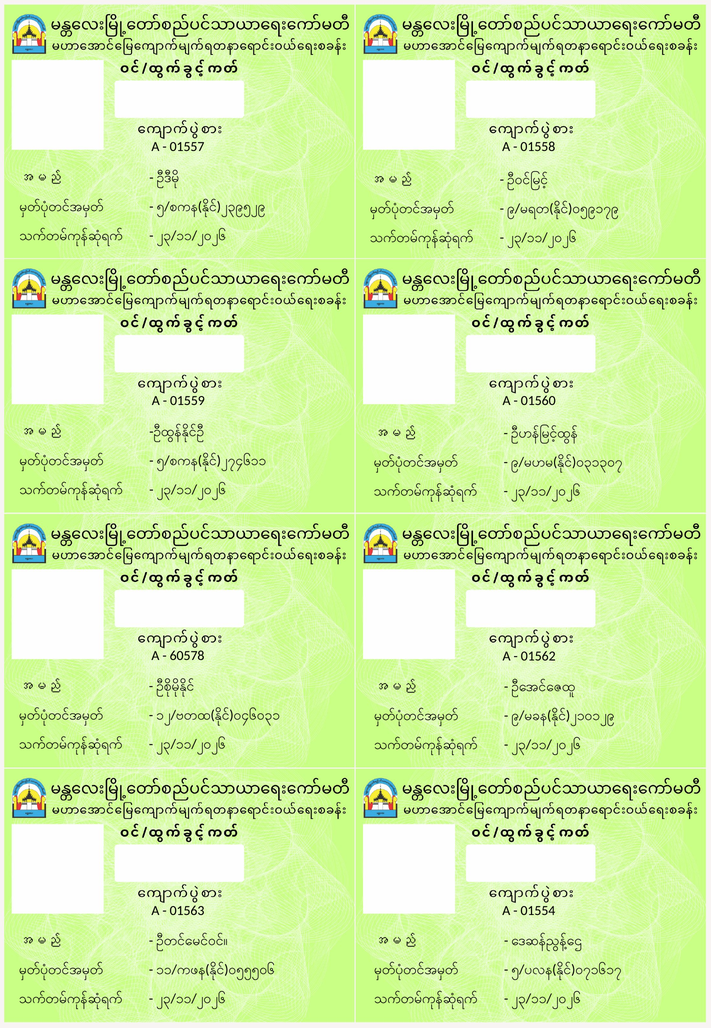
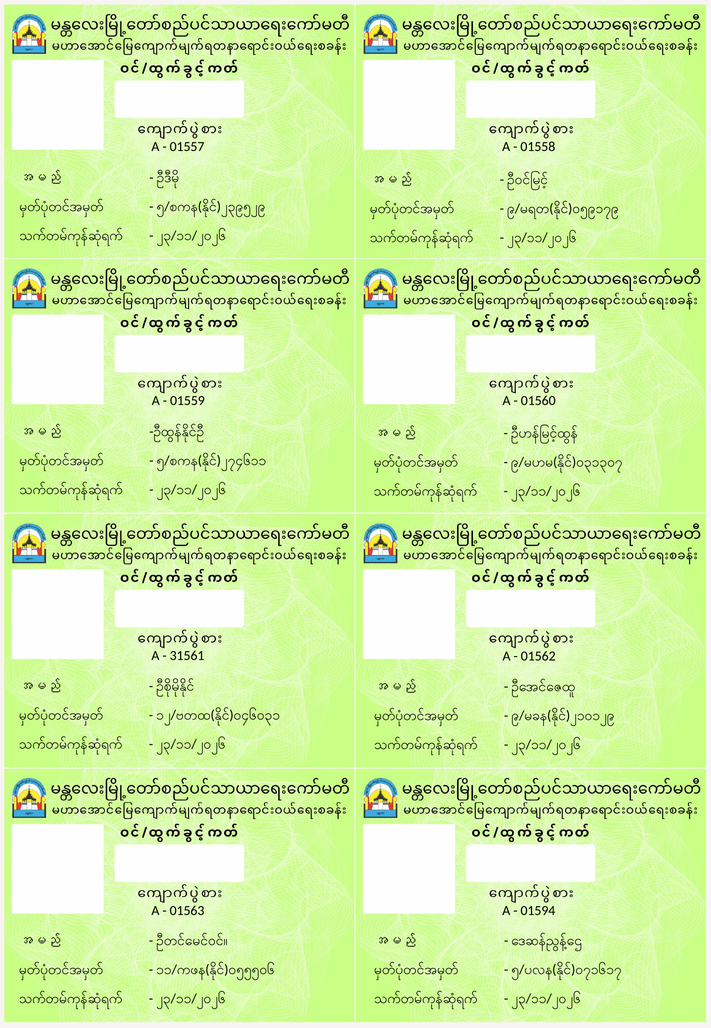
60578: 60578 -> 31561
01554: 01554 -> 01594
